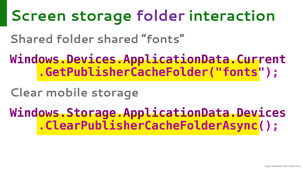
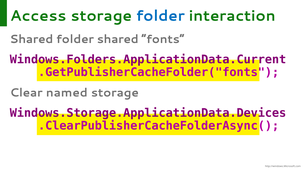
Screen: Screen -> Access
folder at (160, 16) colour: purple -> blue
Windows.Devices.ApplicationData.Current: Windows.Devices.ApplicationData.Current -> Windows.Folders.ApplicationData.Current
mobile: mobile -> named
